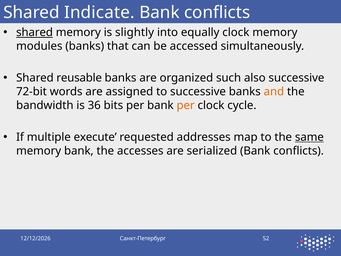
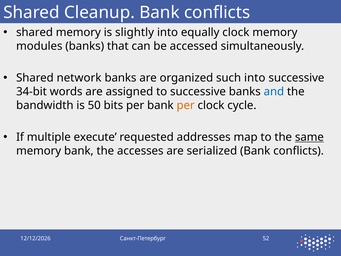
Indicate: Indicate -> Cleanup
shared at (35, 32) underline: present -> none
reusable: reusable -> network
such also: also -> into
72-bit: 72-bit -> 34-bit
and colour: orange -> blue
36: 36 -> 50
